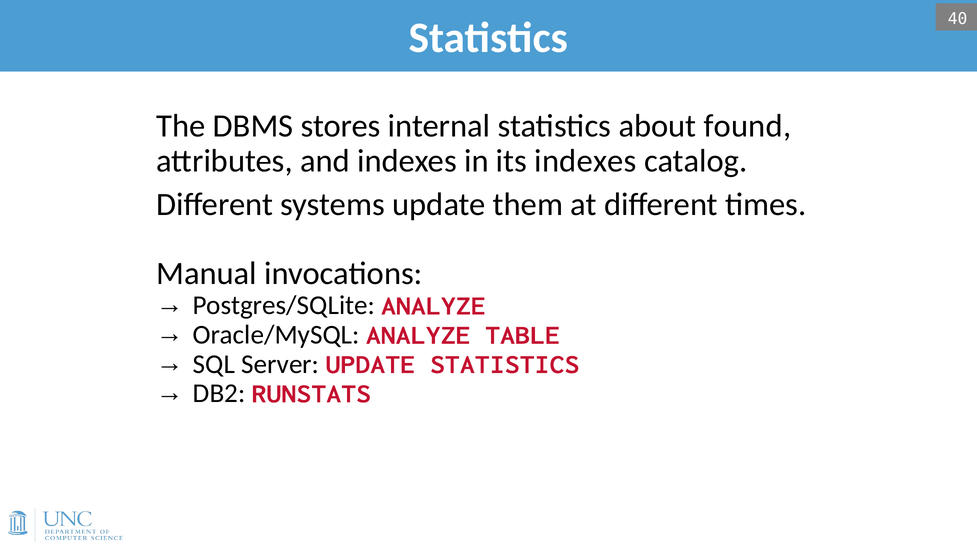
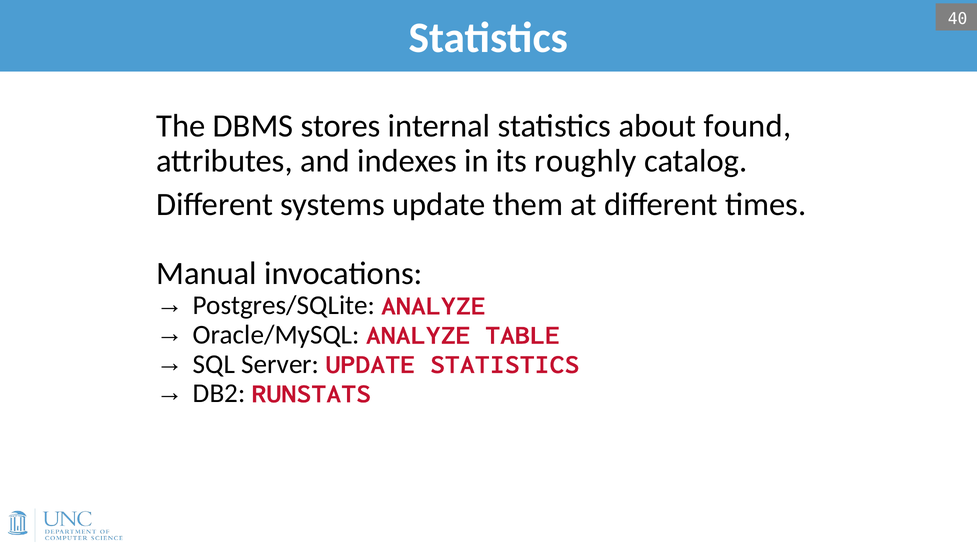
its indexes: indexes -> roughly
